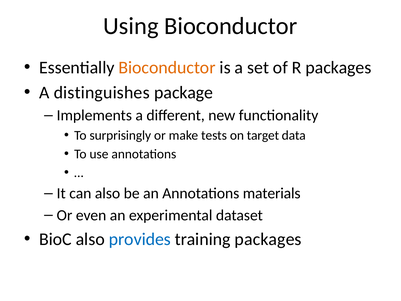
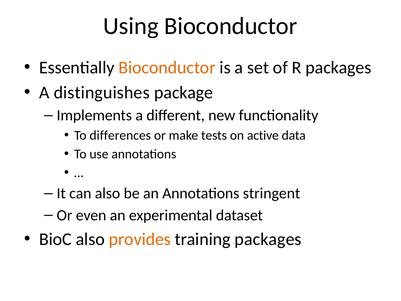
surprisingly: surprisingly -> differences
target: target -> active
materials: materials -> stringent
provides colour: blue -> orange
